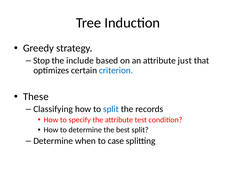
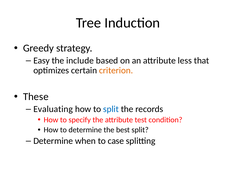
Stop: Stop -> Easy
just: just -> less
criterion colour: blue -> orange
Classifying: Classifying -> Evaluating
